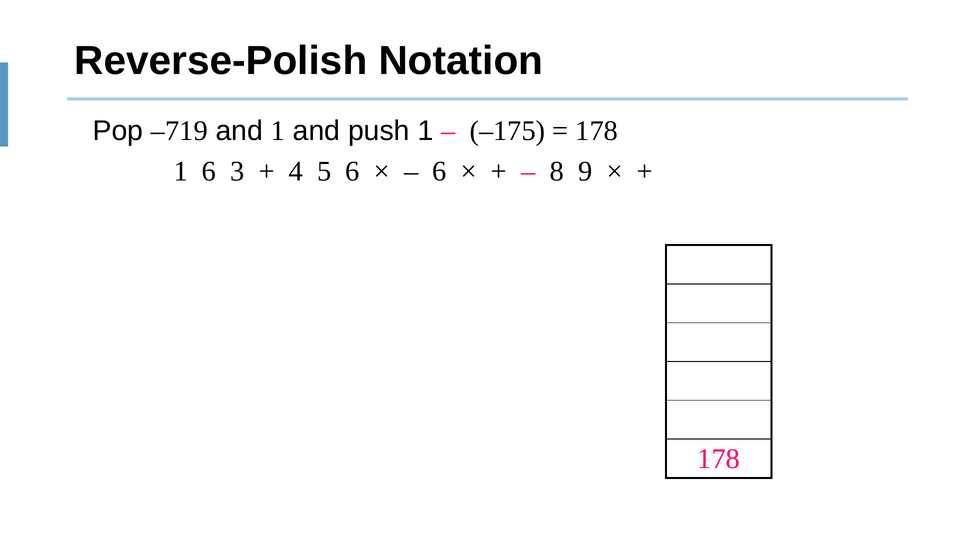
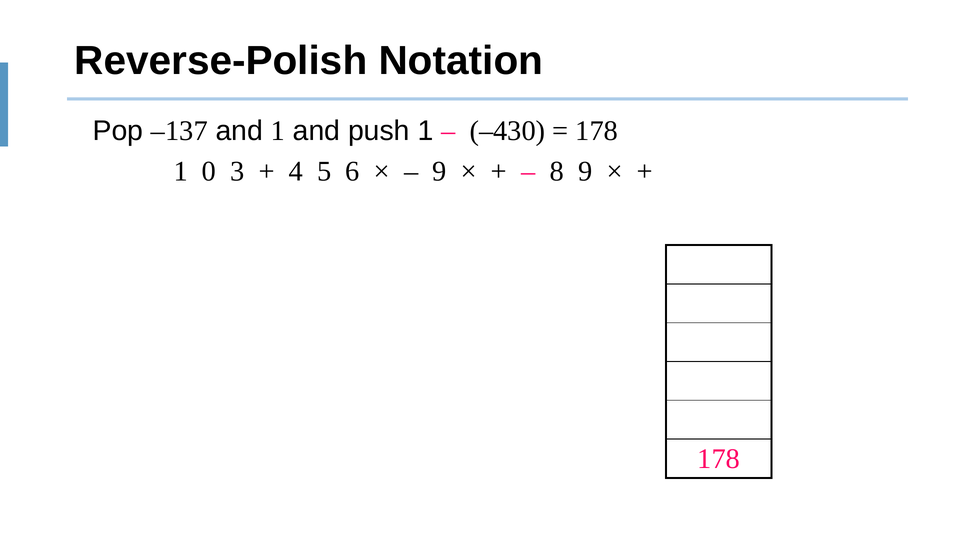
–719: –719 -> –137
–175: –175 -> –430
1 6: 6 -> 0
6 at (440, 172): 6 -> 9
